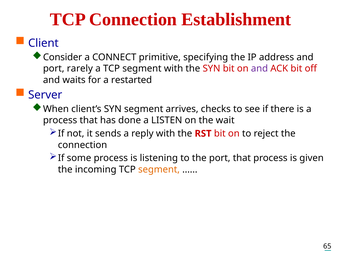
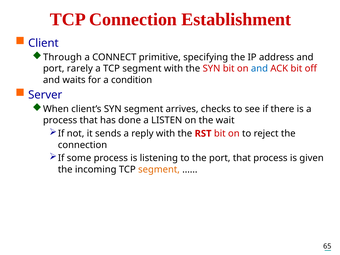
Consider: Consider -> Through
and at (259, 69) colour: purple -> blue
restarted: restarted -> condition
